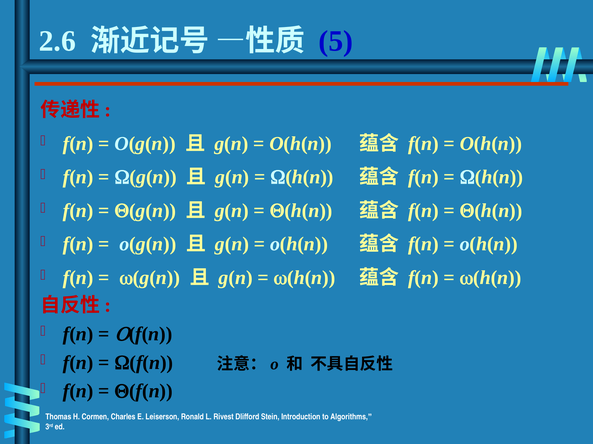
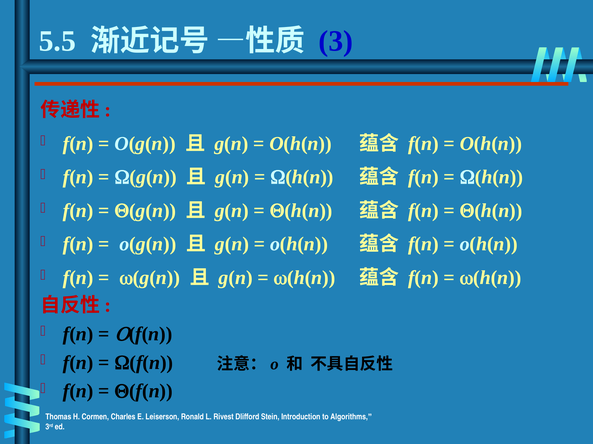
2.6: 2.6 -> 5.5
5: 5 -> 3
